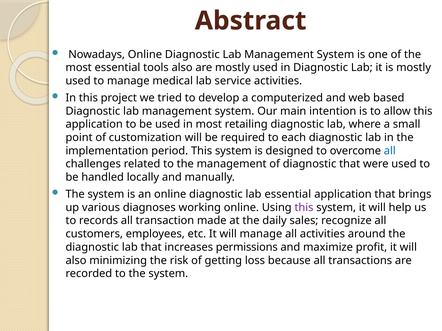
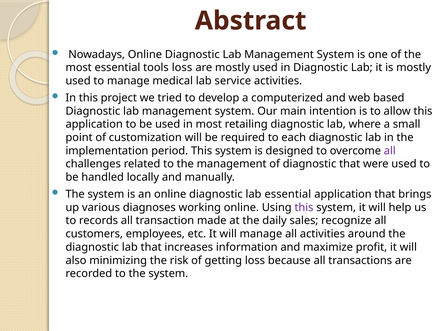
tools also: also -> loss
all at (390, 151) colour: blue -> purple
permissions: permissions -> information
